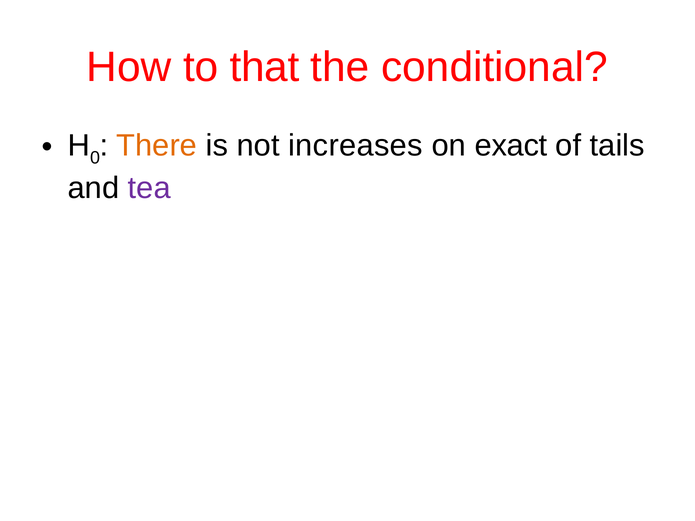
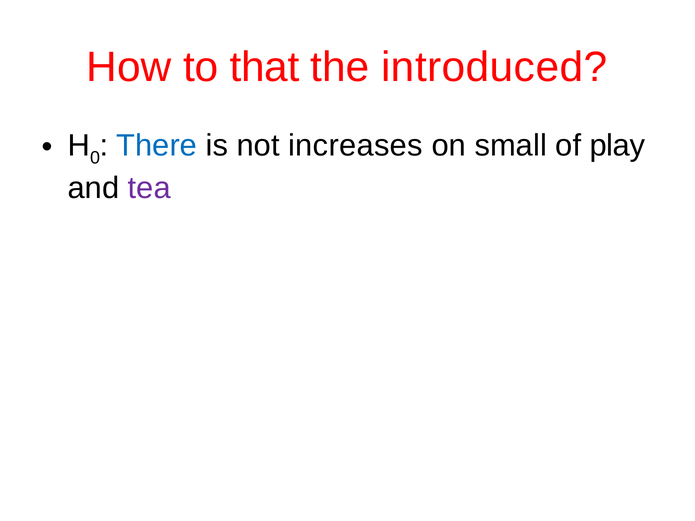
conditional: conditional -> introduced
There colour: orange -> blue
exact: exact -> small
tails: tails -> play
